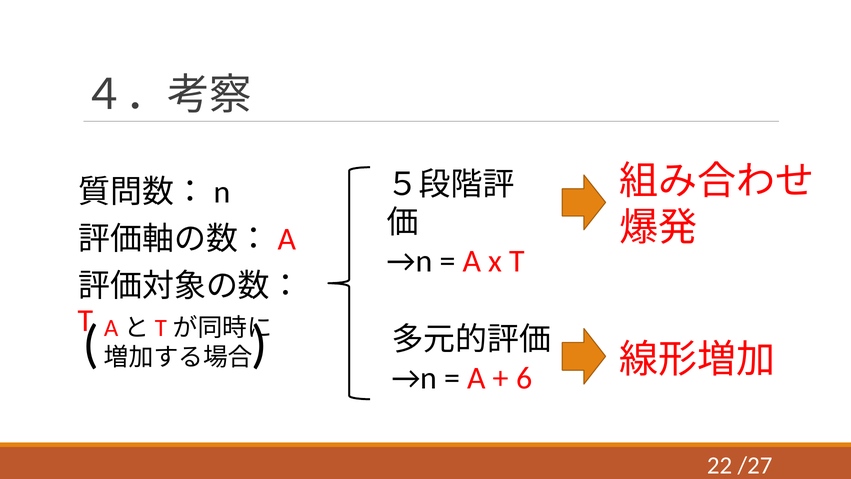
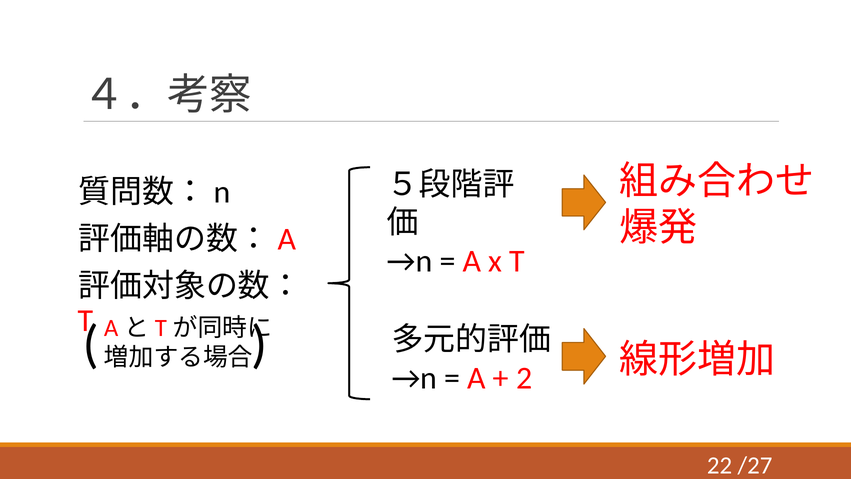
6: 6 -> 2
